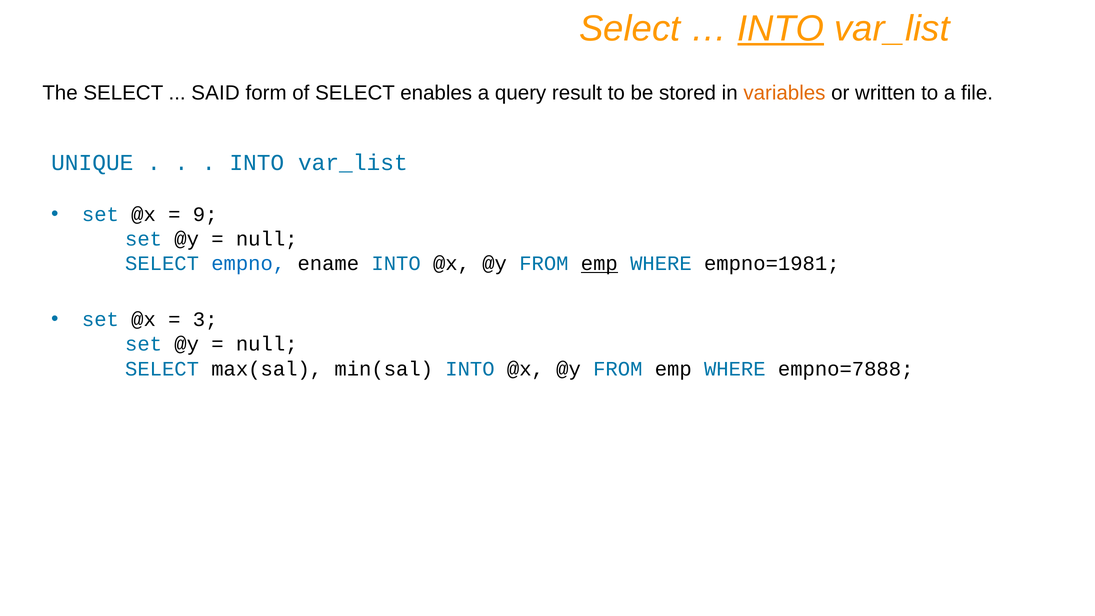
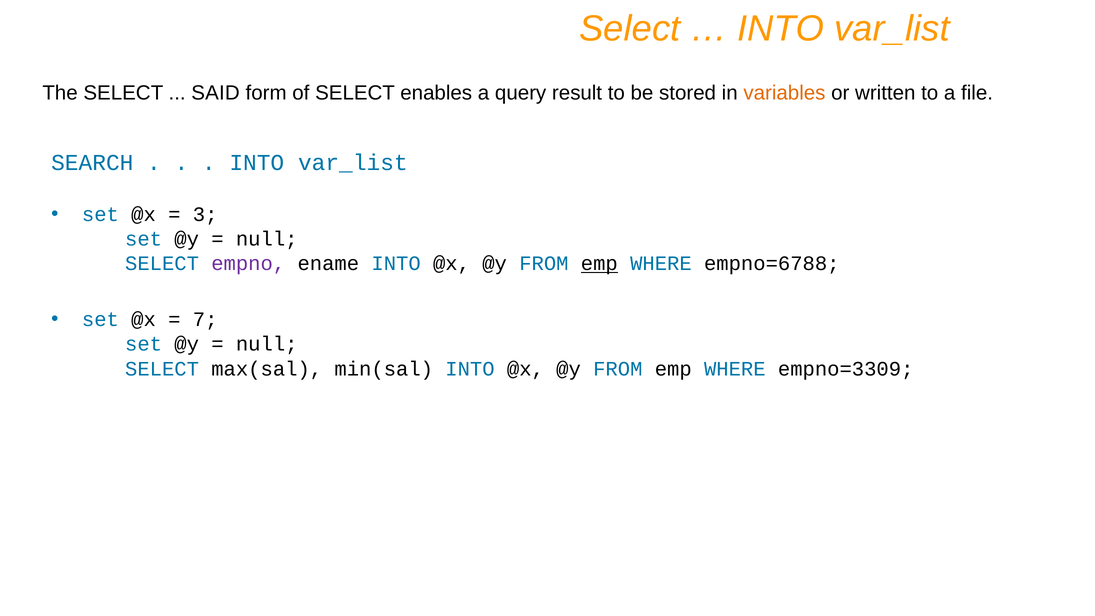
INTO at (781, 28) underline: present -> none
UNIQUE: UNIQUE -> SEARCH
9: 9 -> 3
empno colour: blue -> purple
empno=1981: empno=1981 -> empno=6788
3: 3 -> 7
empno=7888: empno=7888 -> empno=3309
